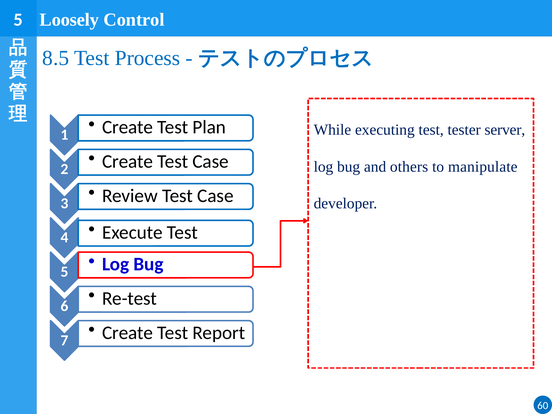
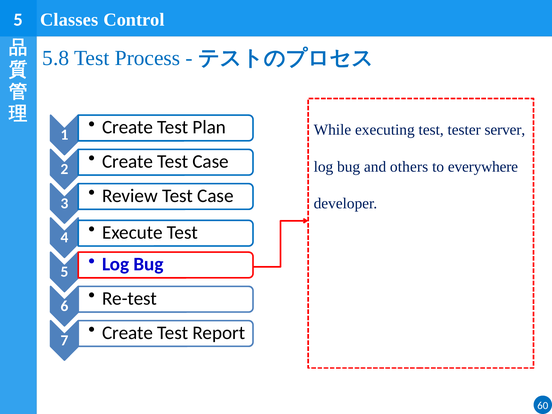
Loosely: Loosely -> Classes
8.5: 8.5 -> 5.8
manipulate: manipulate -> everywhere
